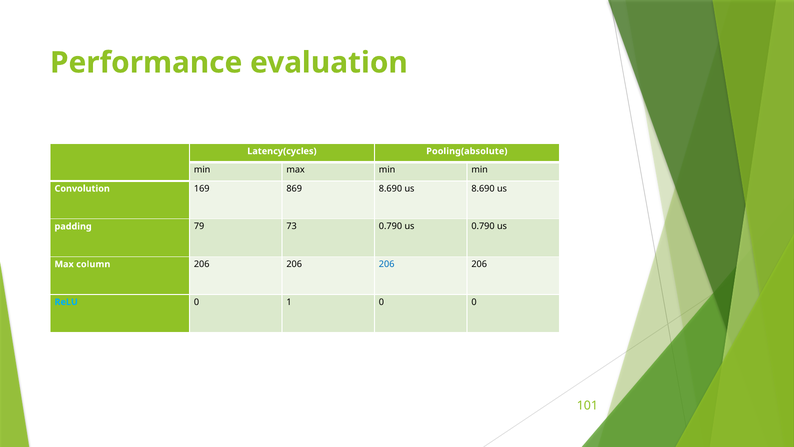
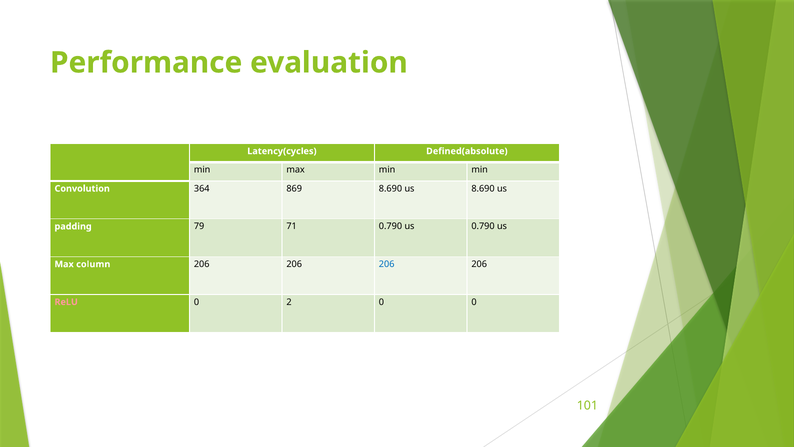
Pooling(absolute: Pooling(absolute -> Defined(absolute
169: 169 -> 364
73: 73 -> 71
ReLU colour: light blue -> pink
1: 1 -> 2
